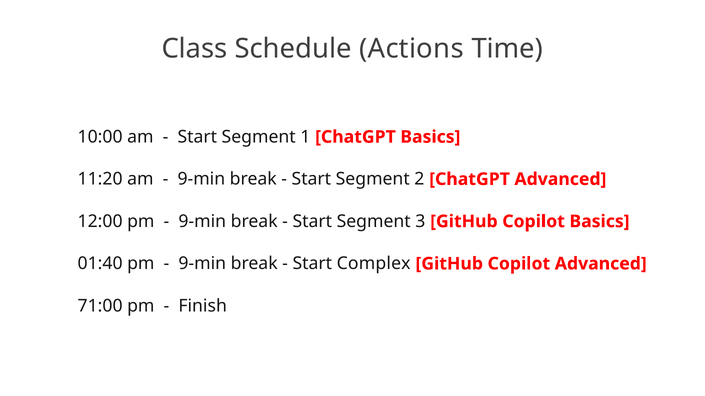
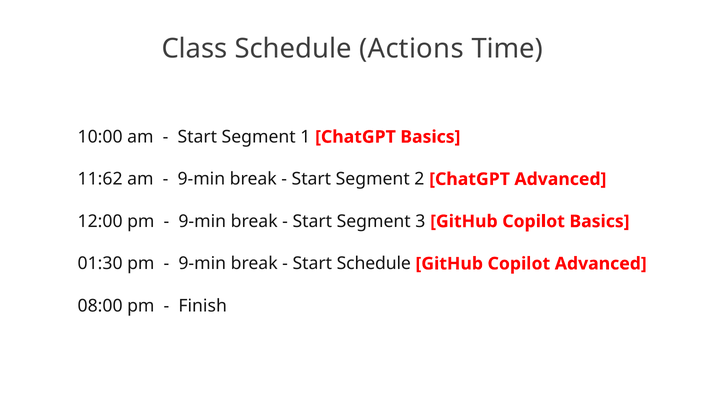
11:20: 11:20 -> 11:62
01:40: 01:40 -> 01:30
Start Complex: Complex -> Schedule
71:00: 71:00 -> 08:00
